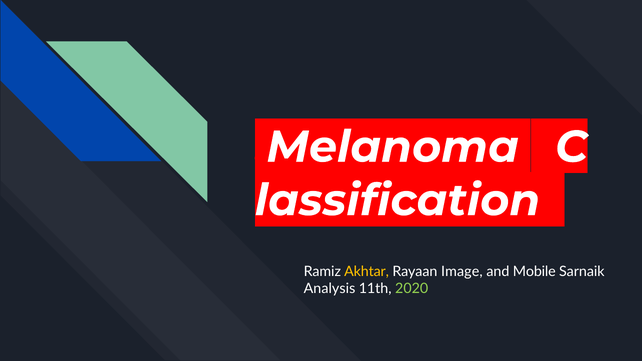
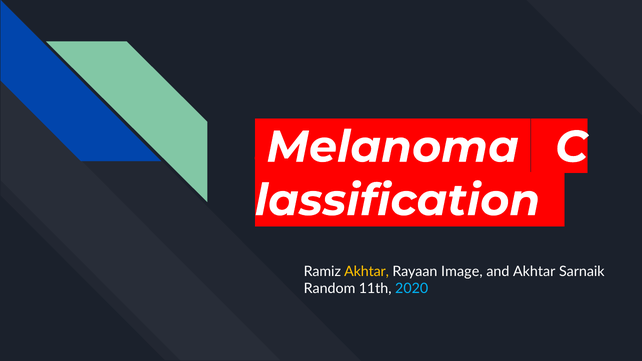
and Mobile: Mobile -> Akhtar
Analysis: Analysis -> Random
2020 colour: light green -> light blue
